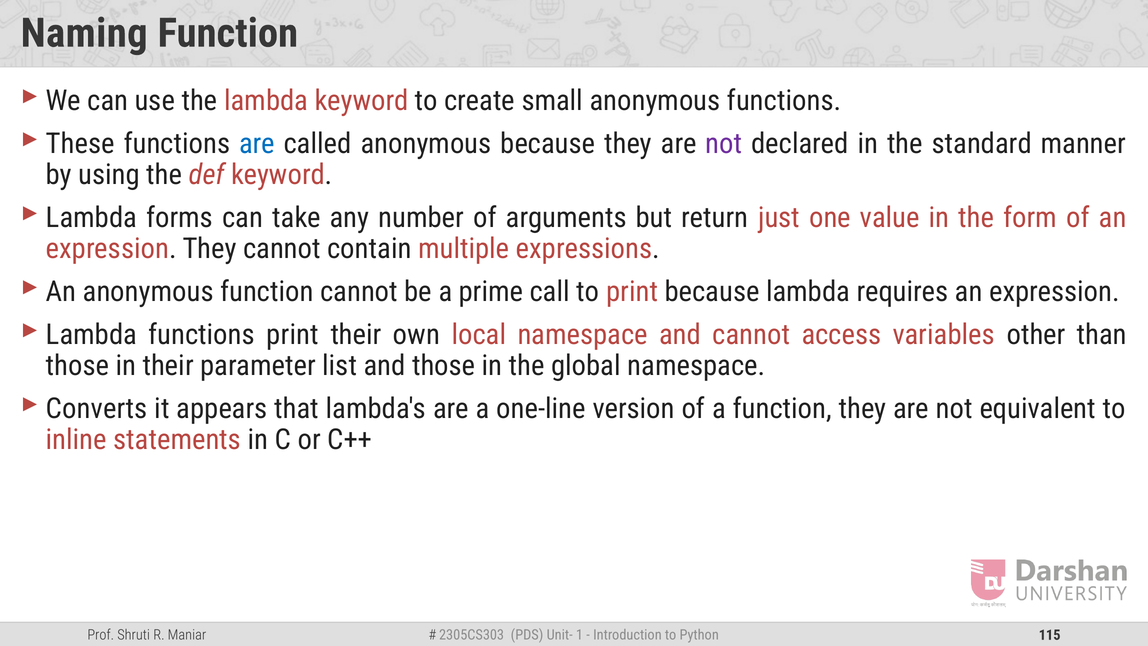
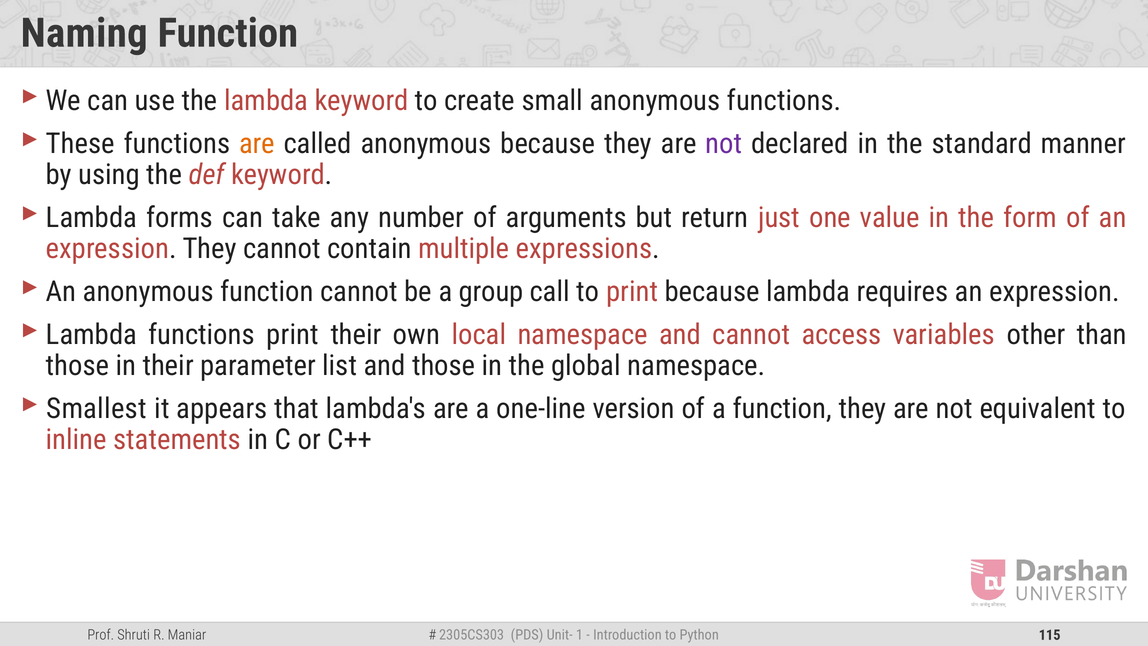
are at (257, 144) colour: blue -> orange
prime: prime -> group
Converts: Converts -> Smallest
